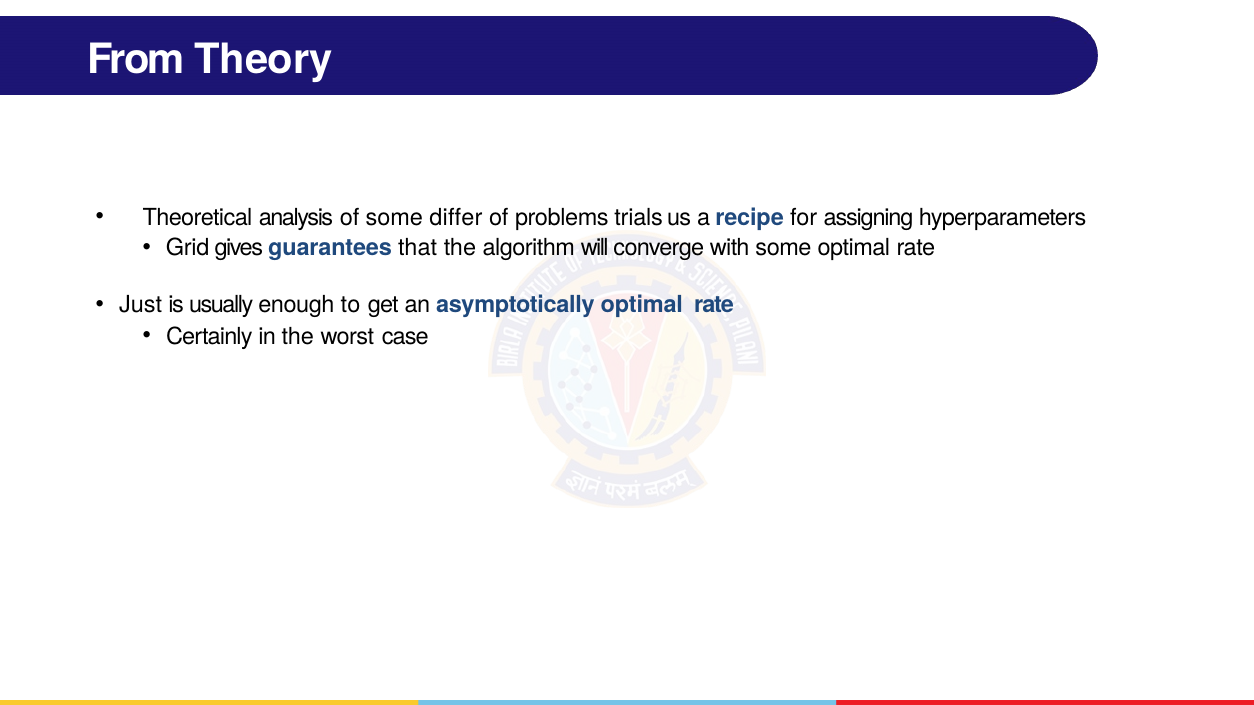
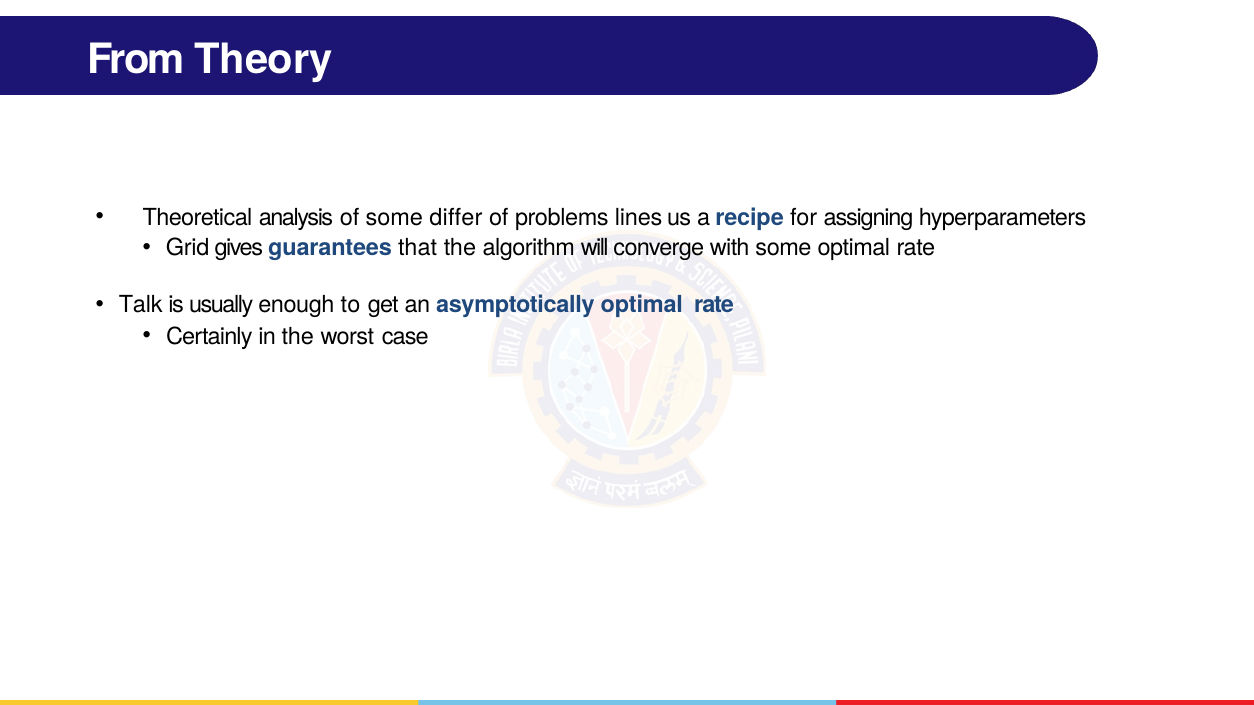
trials: trials -> lines
Just: Just -> Talk
